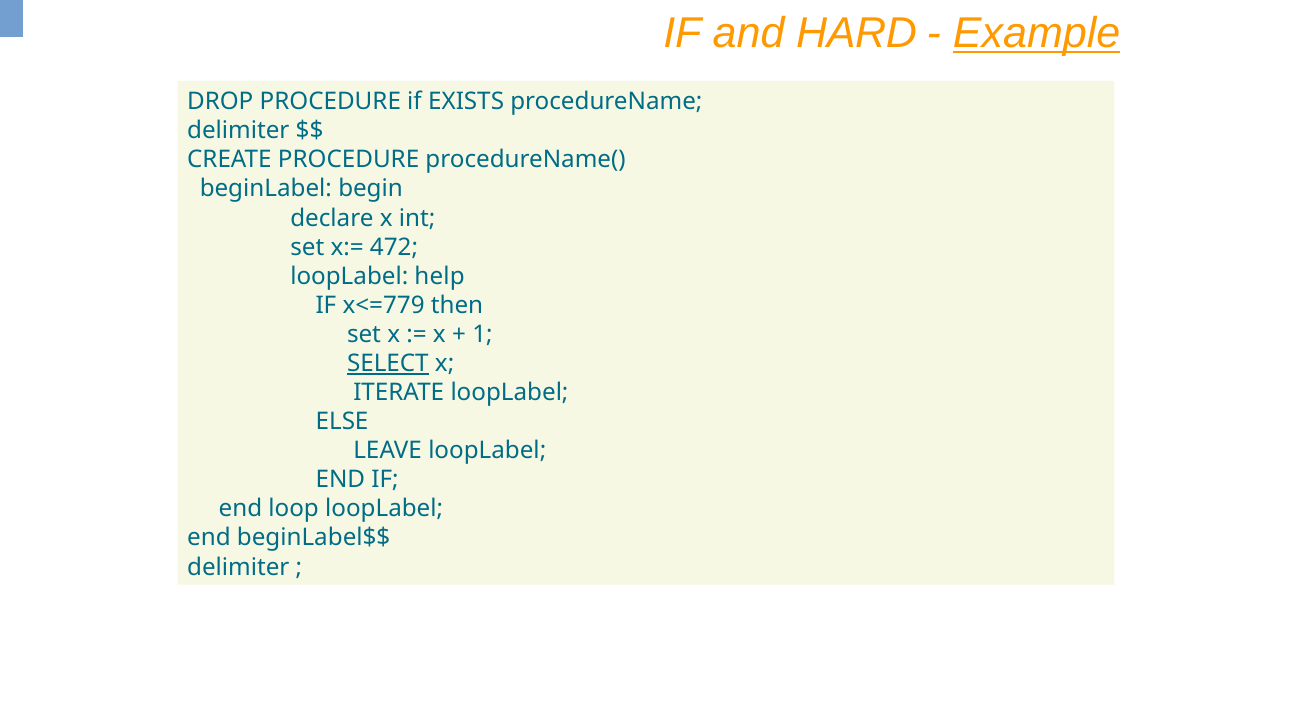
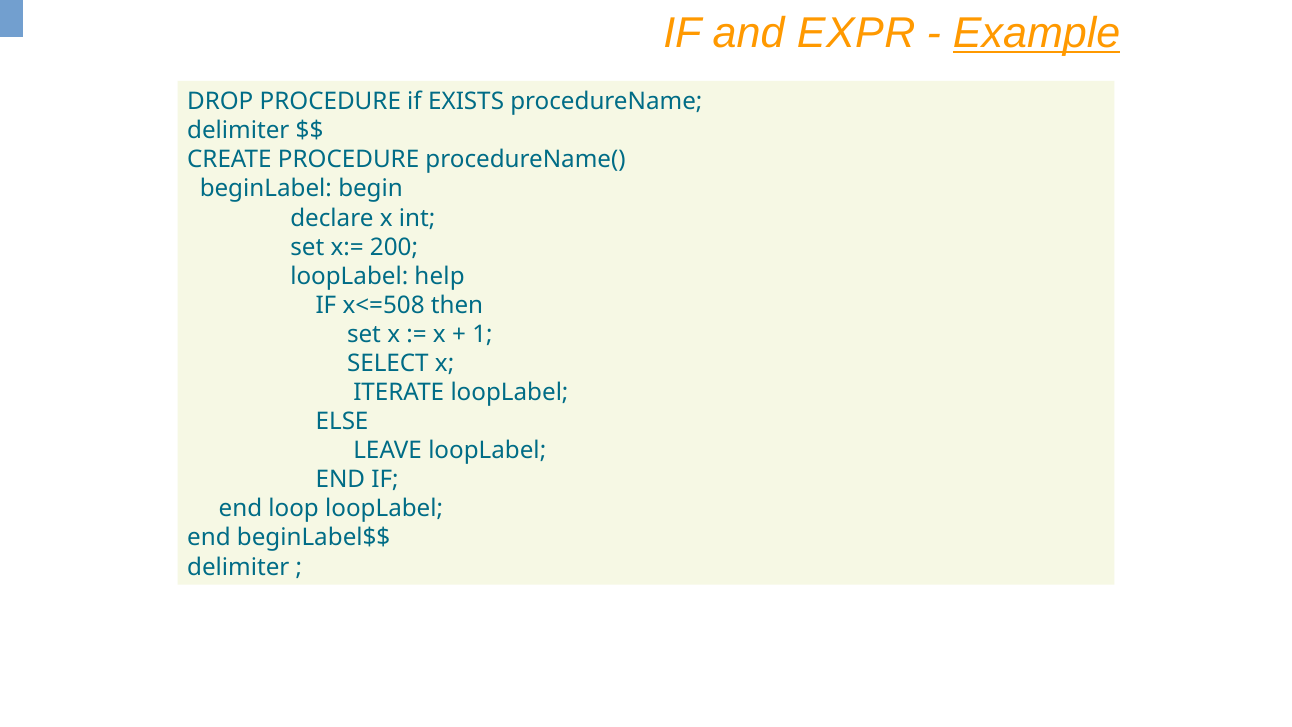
HARD: HARD -> EXPR
472: 472 -> 200
x<=779: x<=779 -> x<=508
SELECT underline: present -> none
